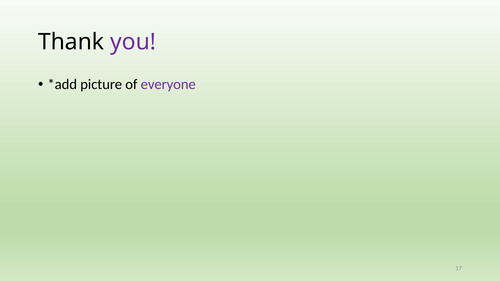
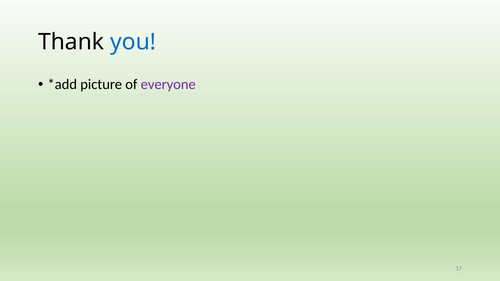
you colour: purple -> blue
